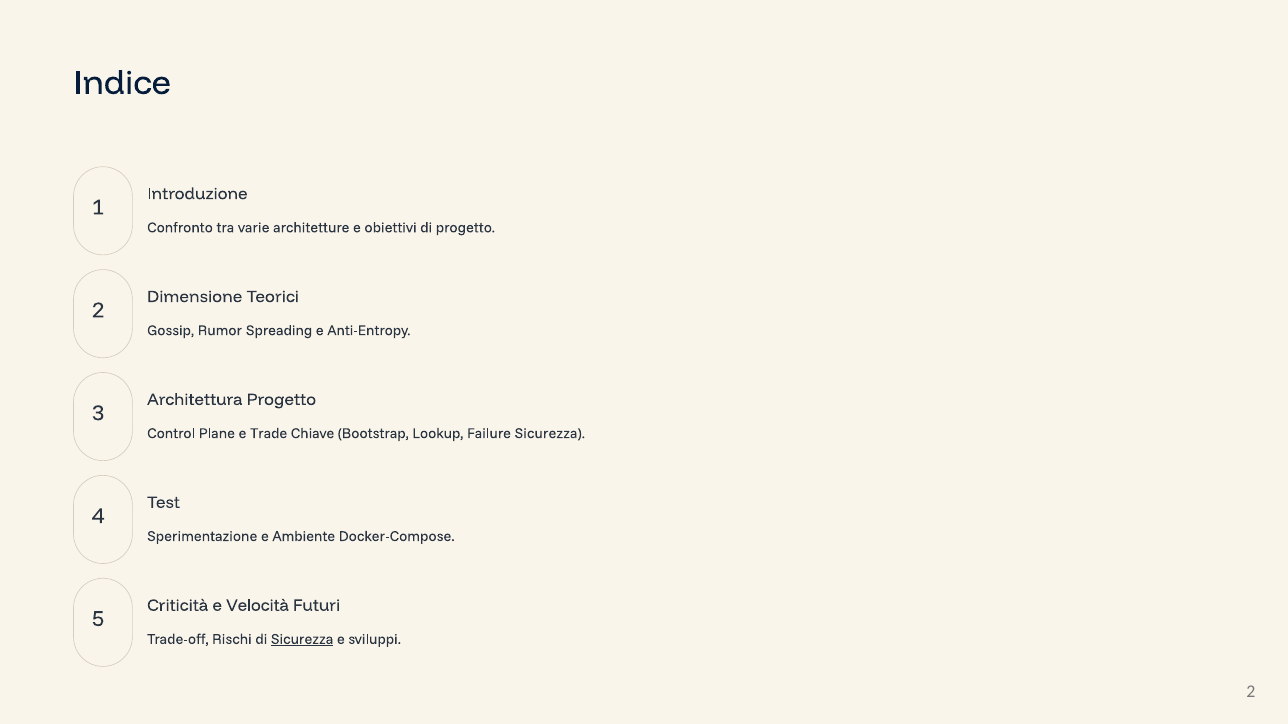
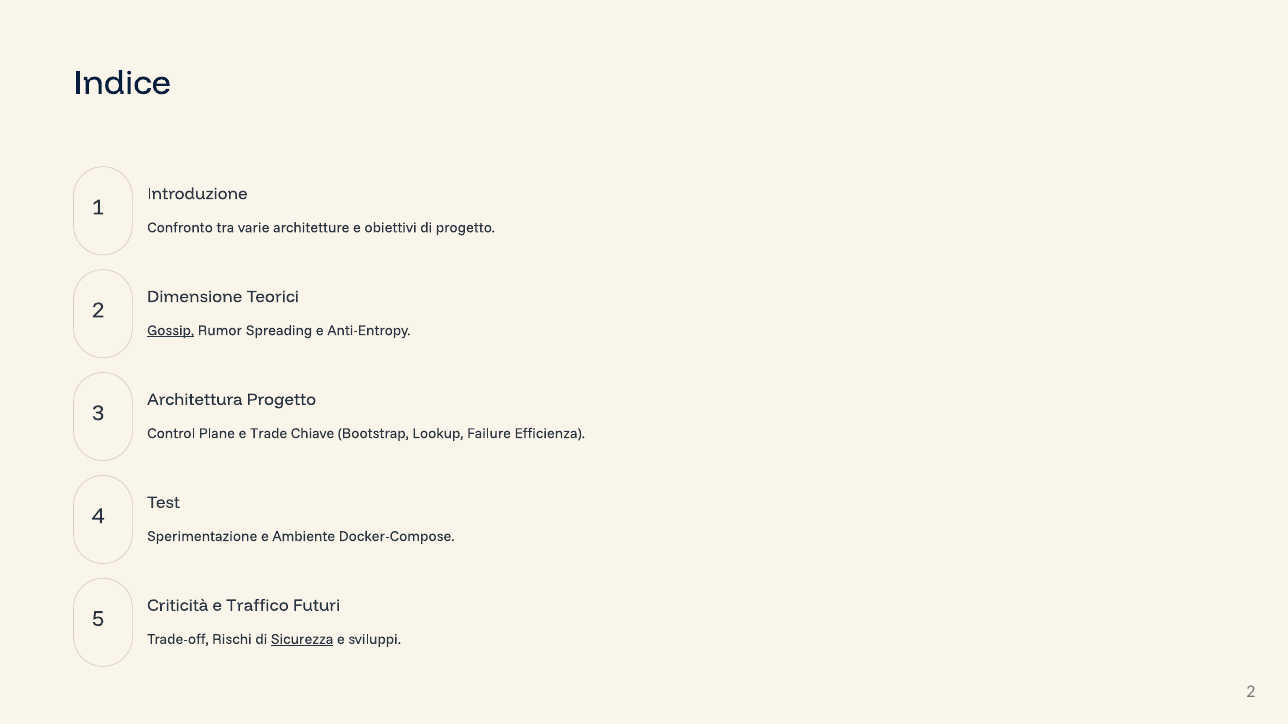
Gossip underline: none -> present
Failure Sicurezza: Sicurezza -> Efficienza
Velocità: Velocità -> Traffico
